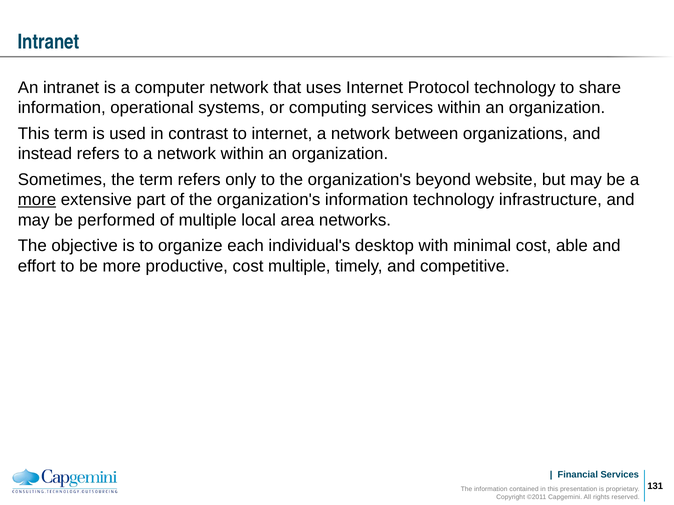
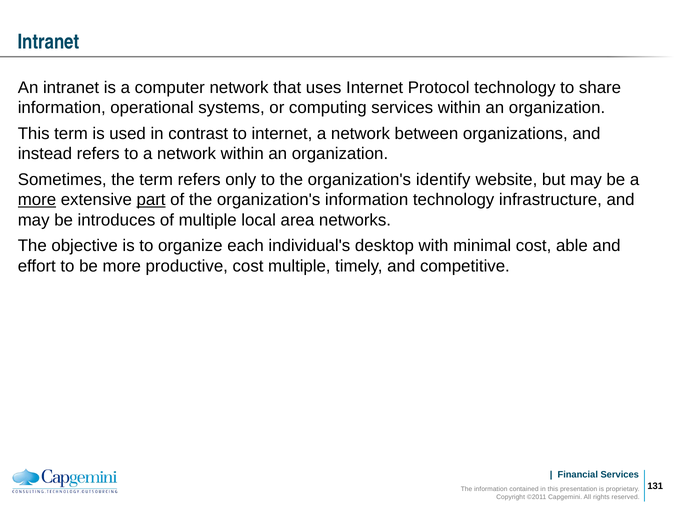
beyond: beyond -> identify
part underline: none -> present
performed: performed -> introduces
